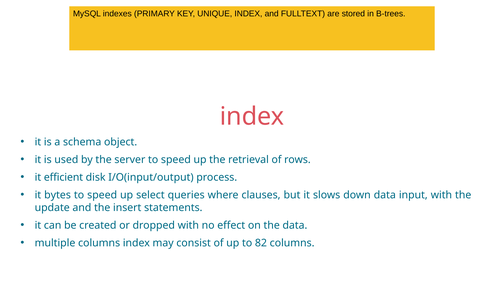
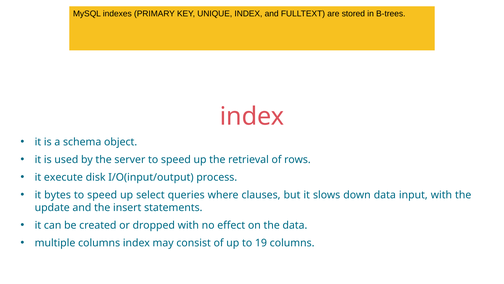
efficient: efficient -> execute
82: 82 -> 19
